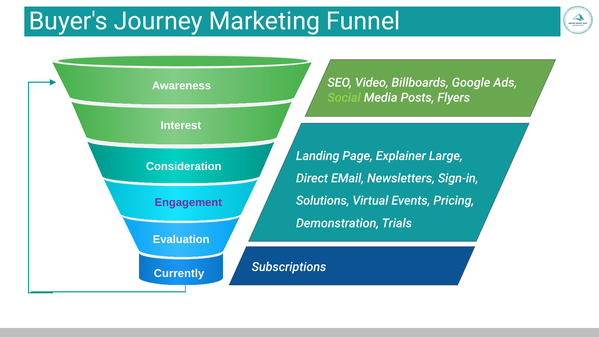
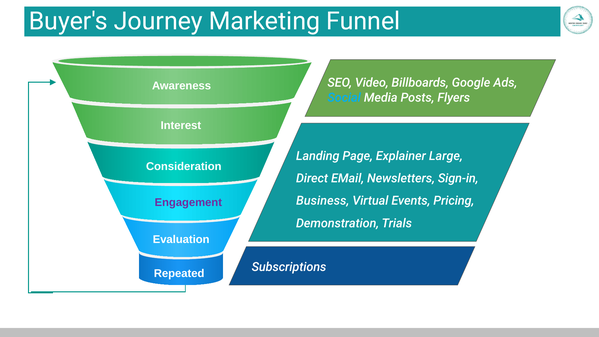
Social colour: light green -> light blue
Solutions: Solutions -> Business
Currently: Currently -> Repeated
